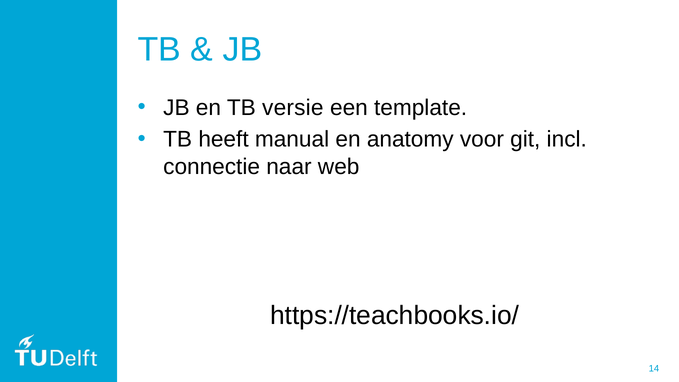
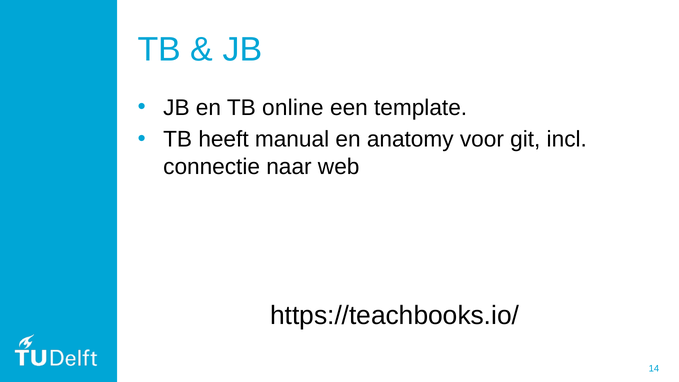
versie: versie -> online
